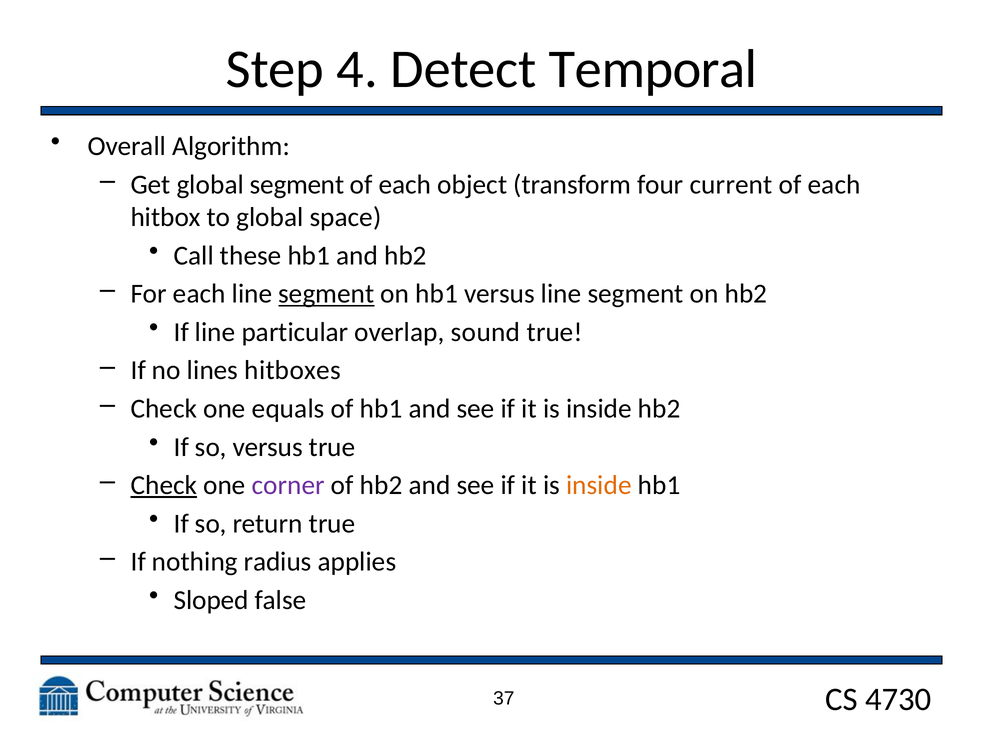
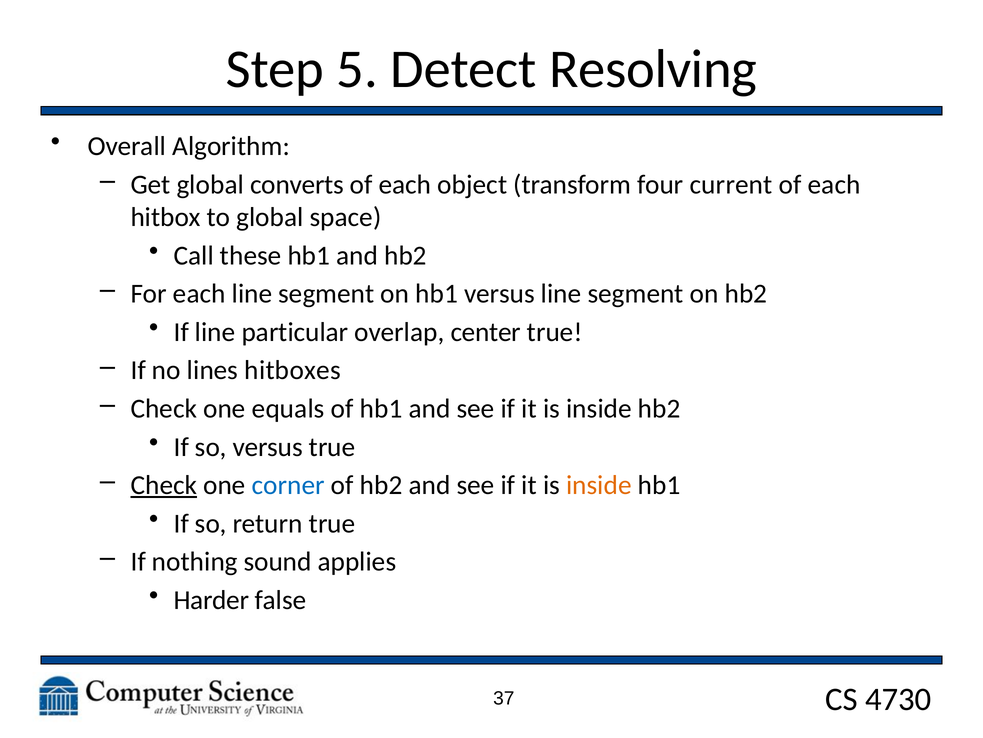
4: 4 -> 5
Temporal: Temporal -> Resolving
global segment: segment -> converts
segment at (326, 294) underline: present -> none
sound: sound -> center
corner colour: purple -> blue
radius: radius -> sound
Sloped: Sloped -> Harder
